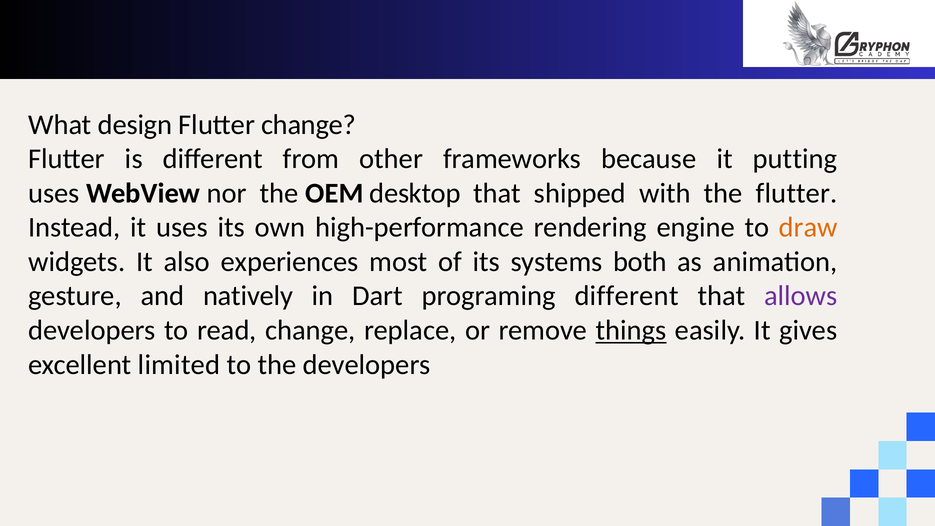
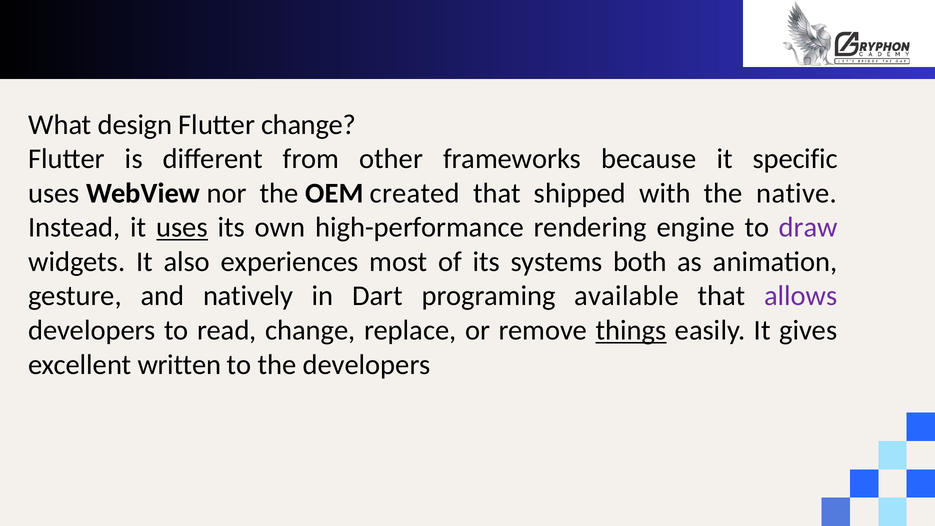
putting: putting -> specific
desktop: desktop -> created
the flutter: flutter -> native
uses at (182, 227) underline: none -> present
draw colour: orange -> purple
programing different: different -> available
limited: limited -> written
